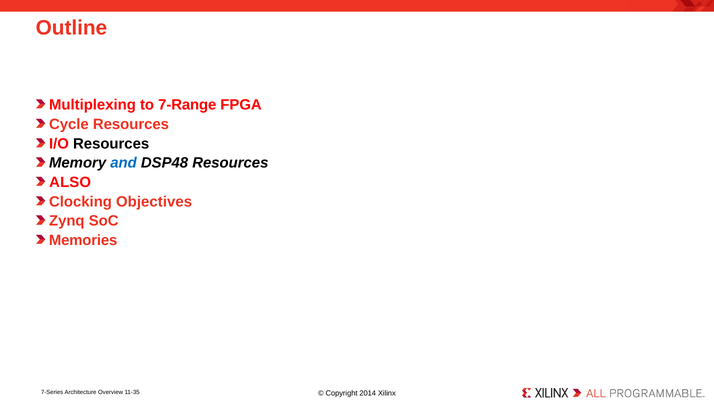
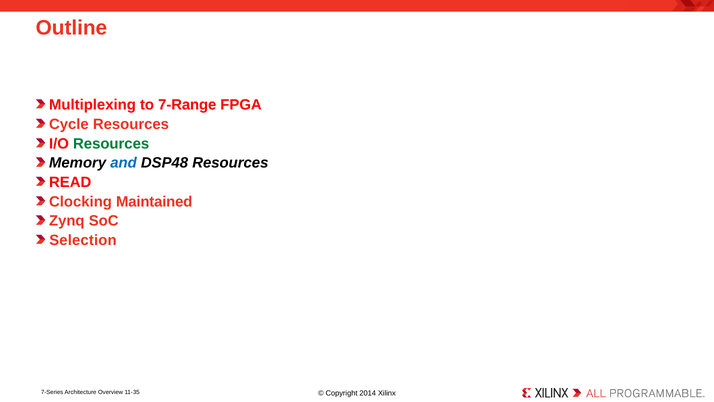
Resources at (111, 144) colour: black -> green
ALSO: ALSO -> READ
Objectives: Objectives -> Maintained
Memories: Memories -> Selection
